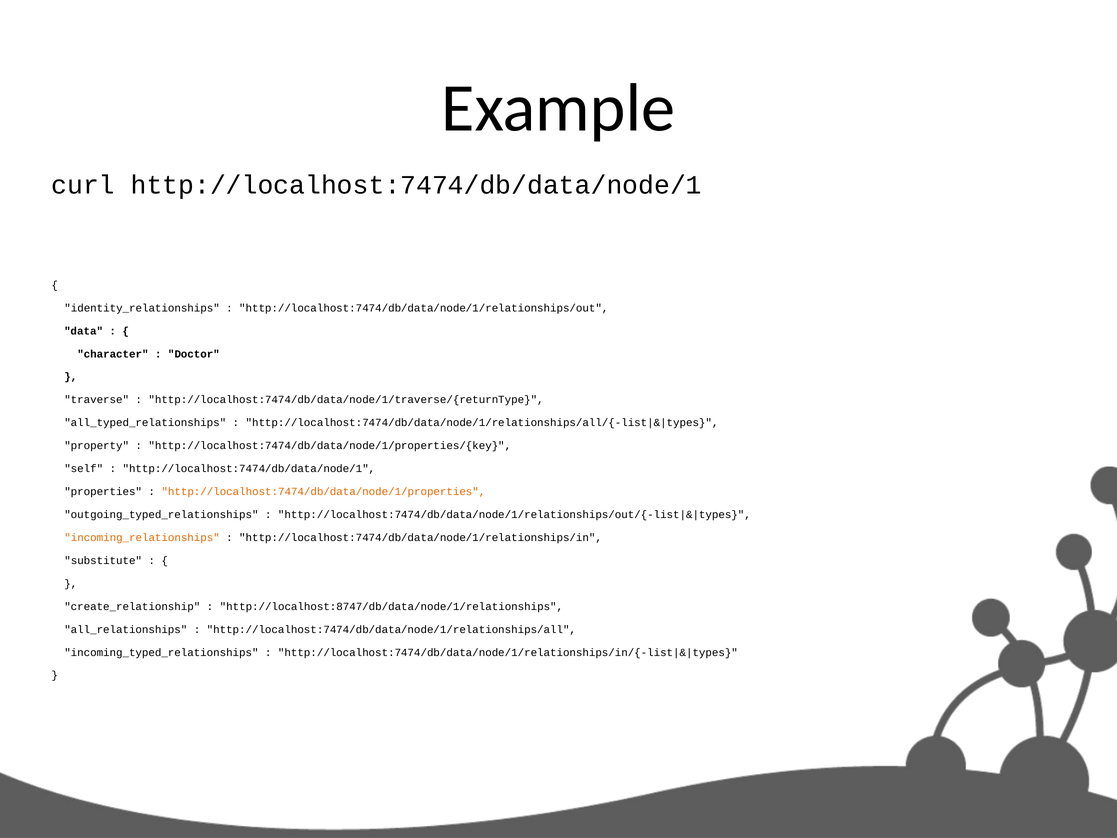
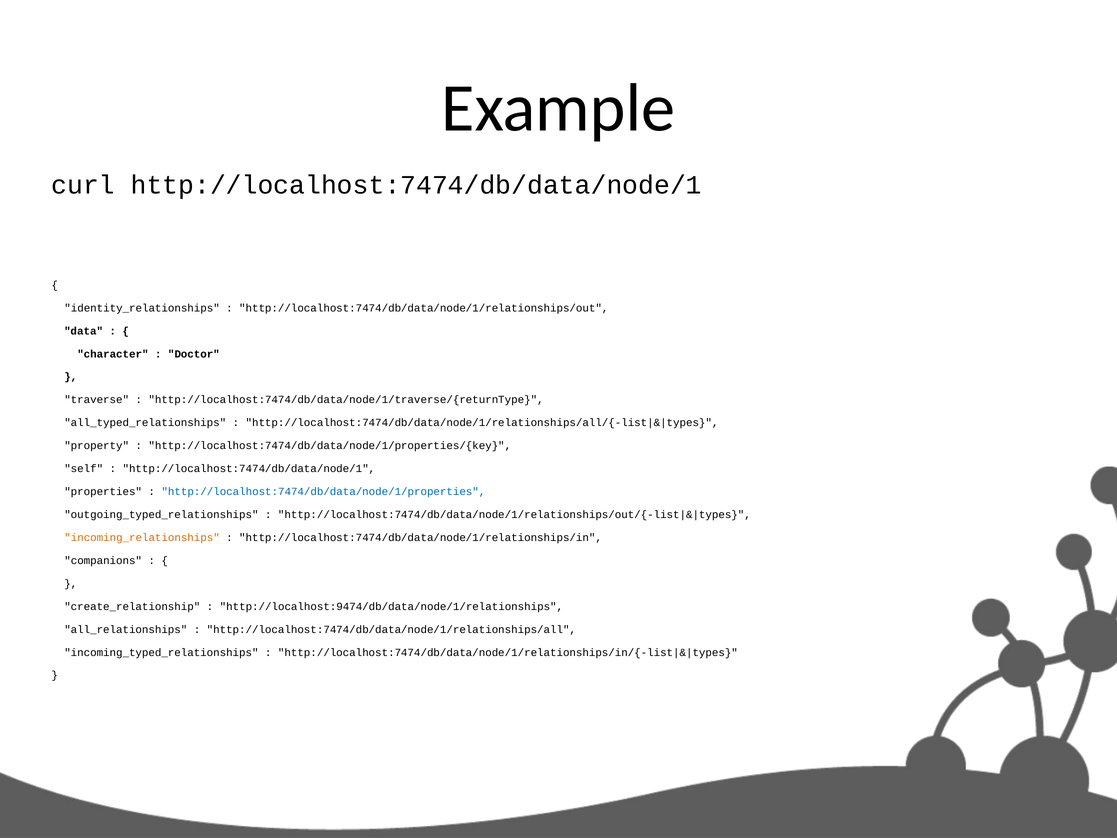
http://localhost:7474/db/data/node/1/properties colour: orange -> blue
substitute: substitute -> companions
http://localhost:8747/db/data/node/1/relationships: http://localhost:8747/db/data/node/1/relationships -> http://localhost:9474/db/data/node/1/relationships
